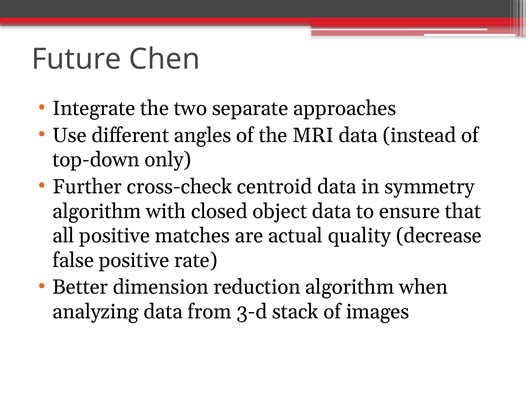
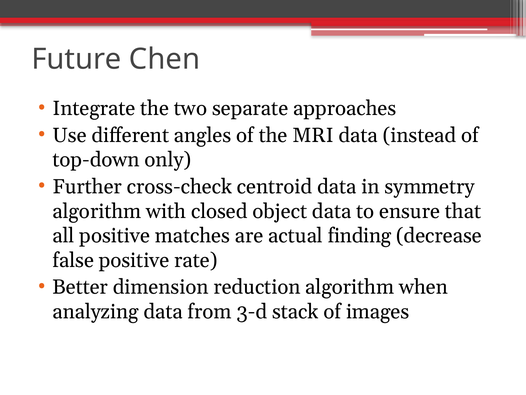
quality: quality -> finding
